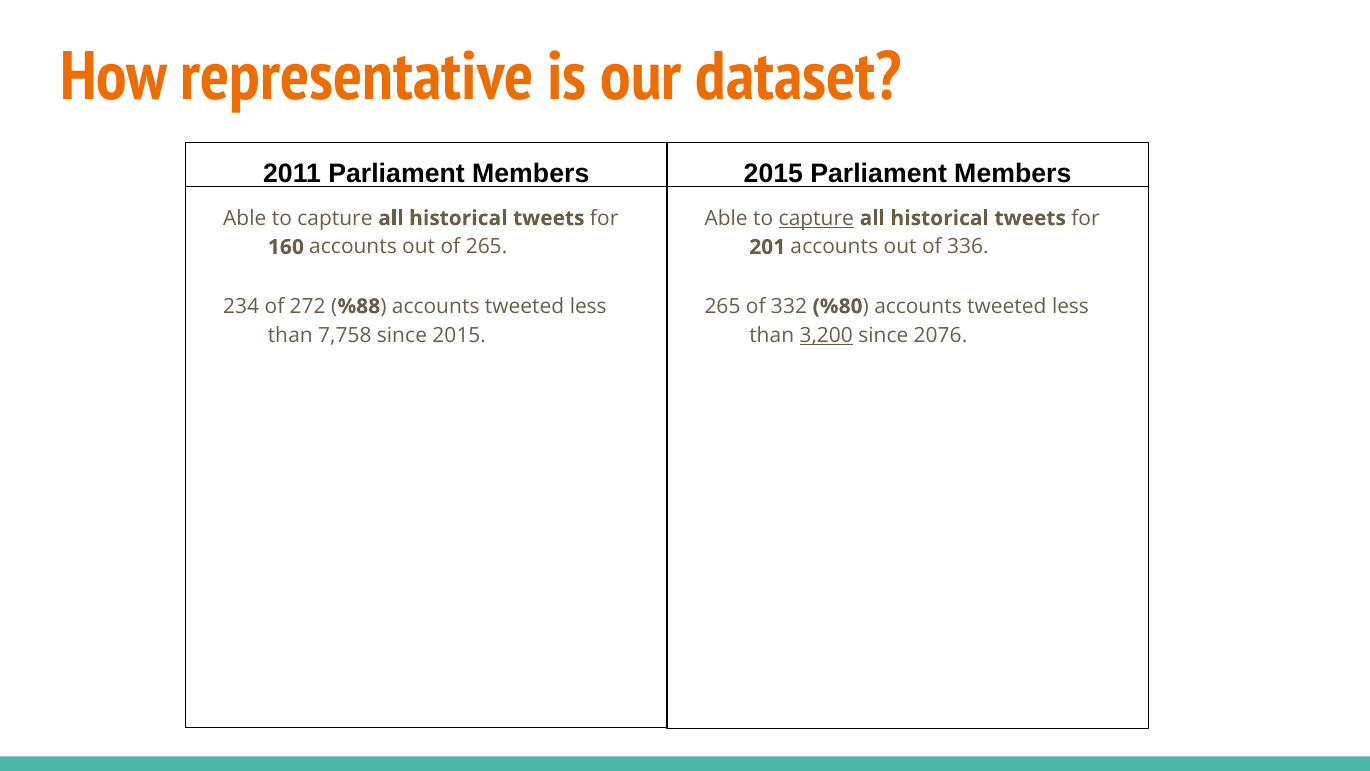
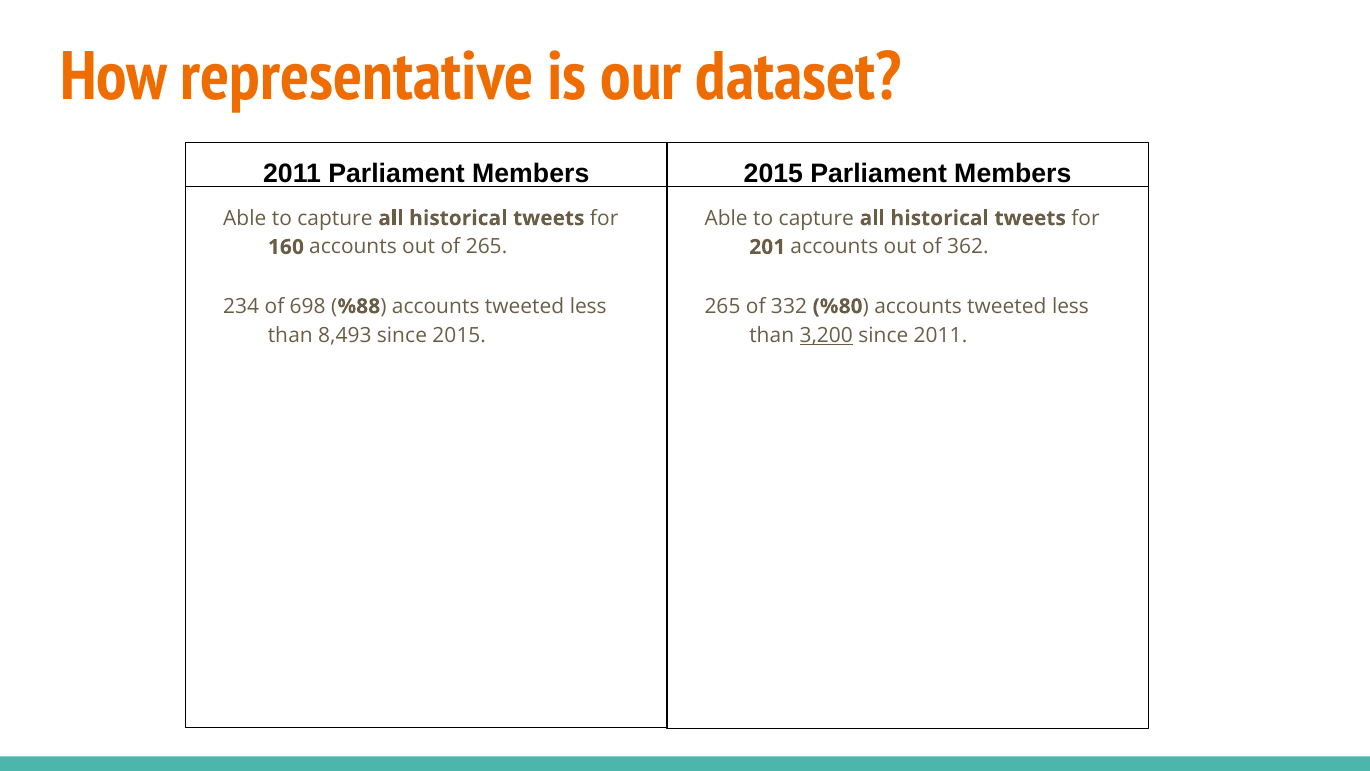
capture at (816, 218) underline: present -> none
336: 336 -> 362
272: 272 -> 698
7,758: 7,758 -> 8,493
since 2076: 2076 -> 2011
